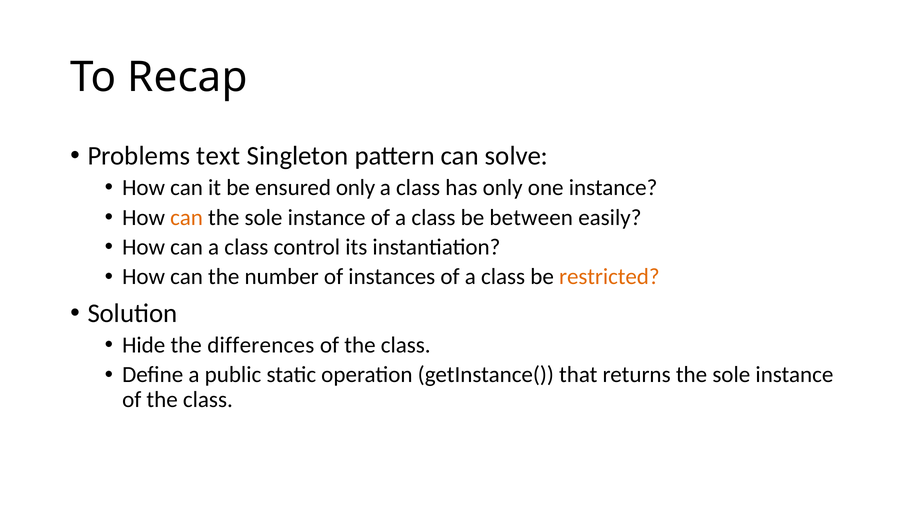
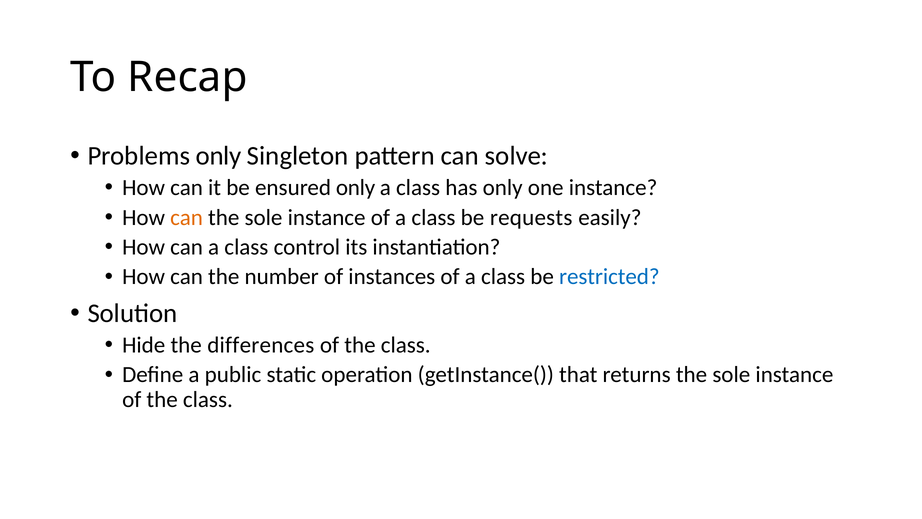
Problems text: text -> only
between: between -> requests
restricted colour: orange -> blue
